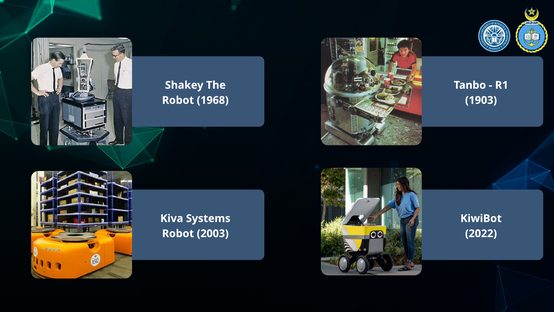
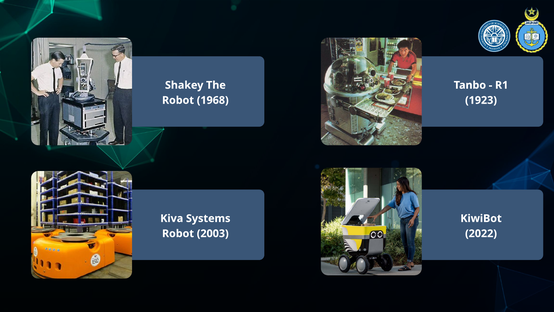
1903: 1903 -> 1923
